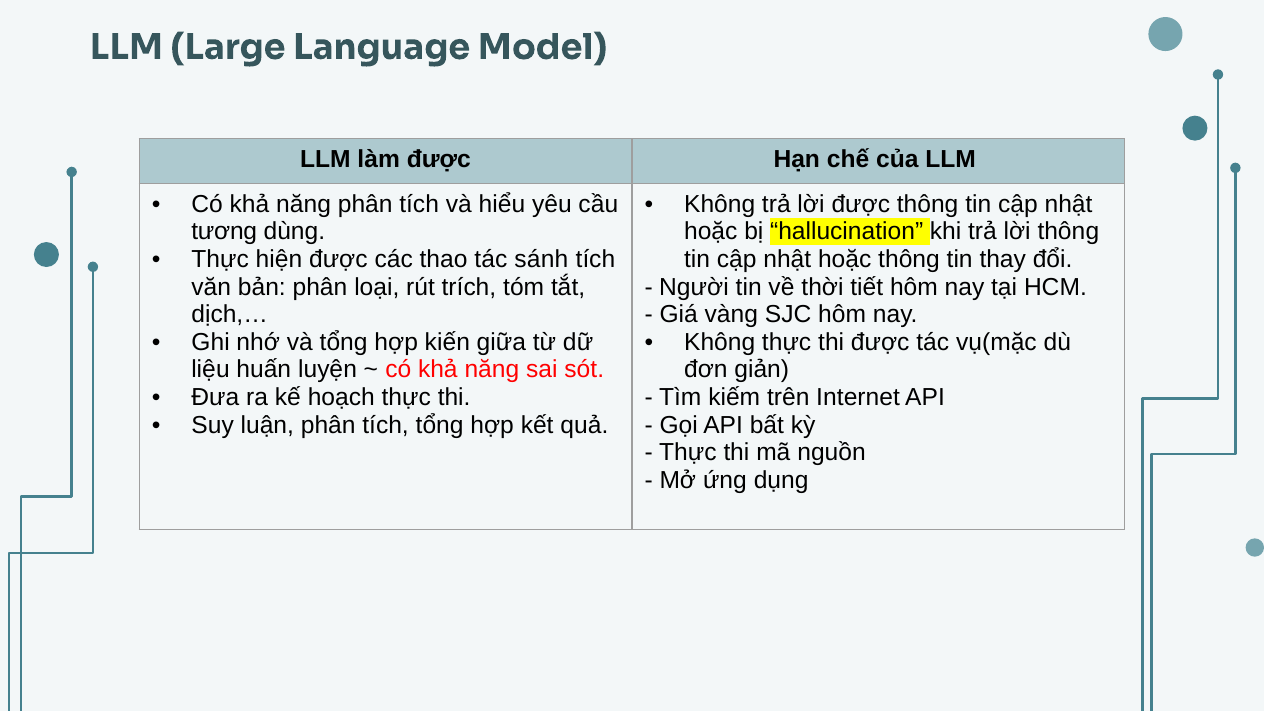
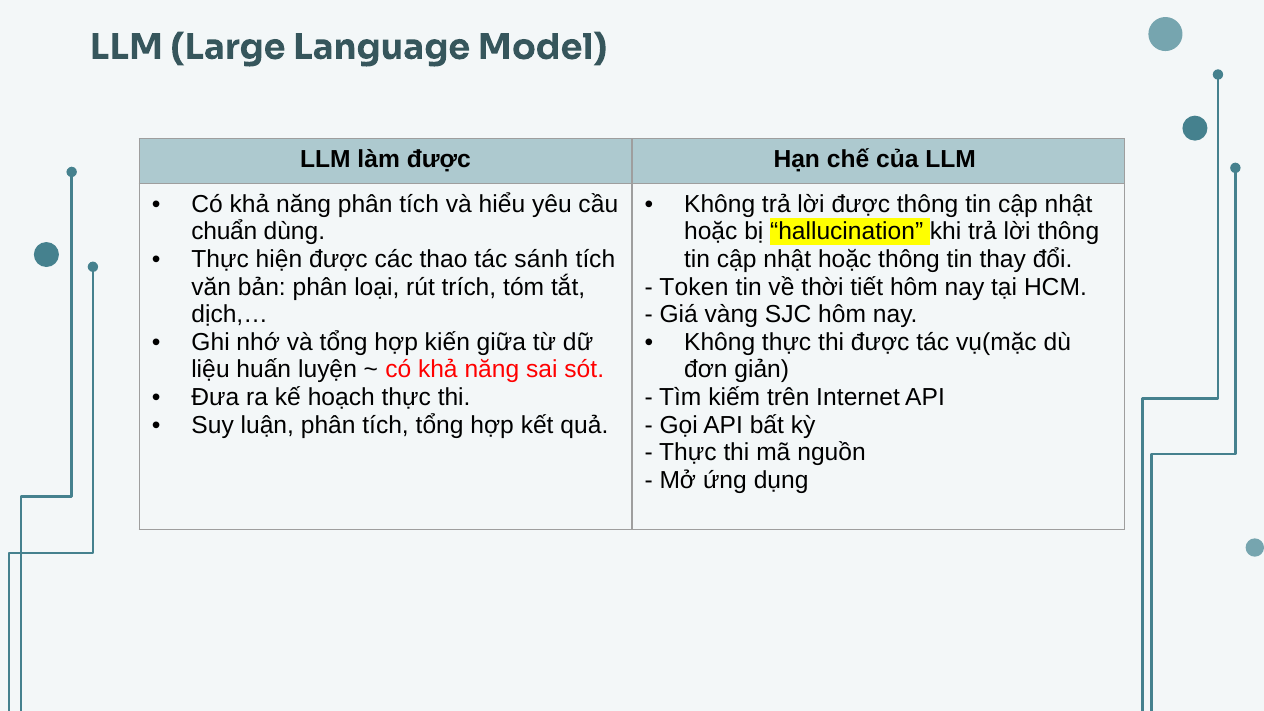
tương: tương -> chuẩn
Người: Người -> Token
